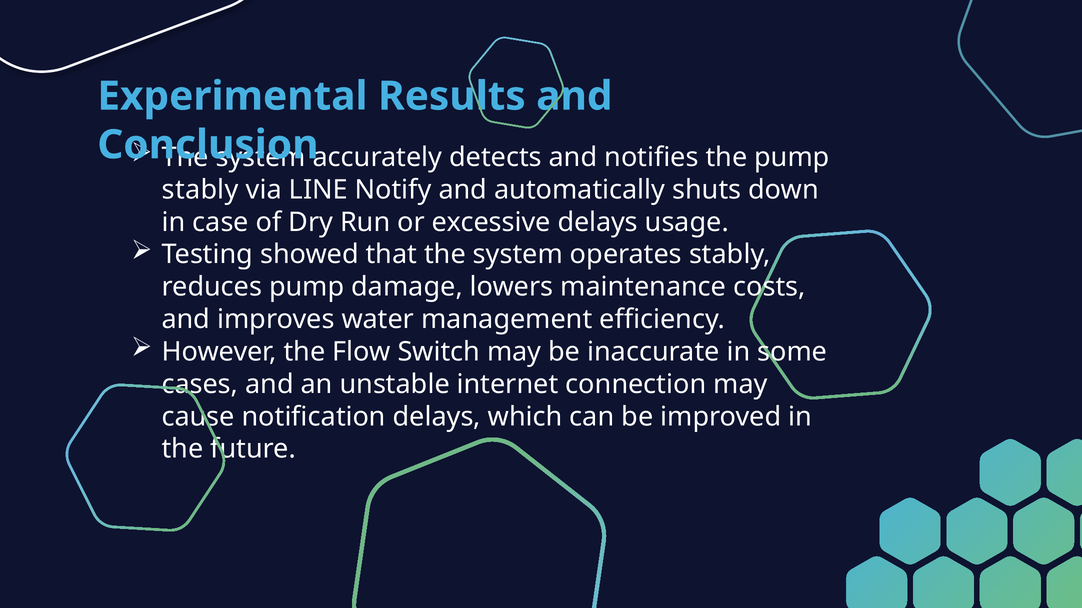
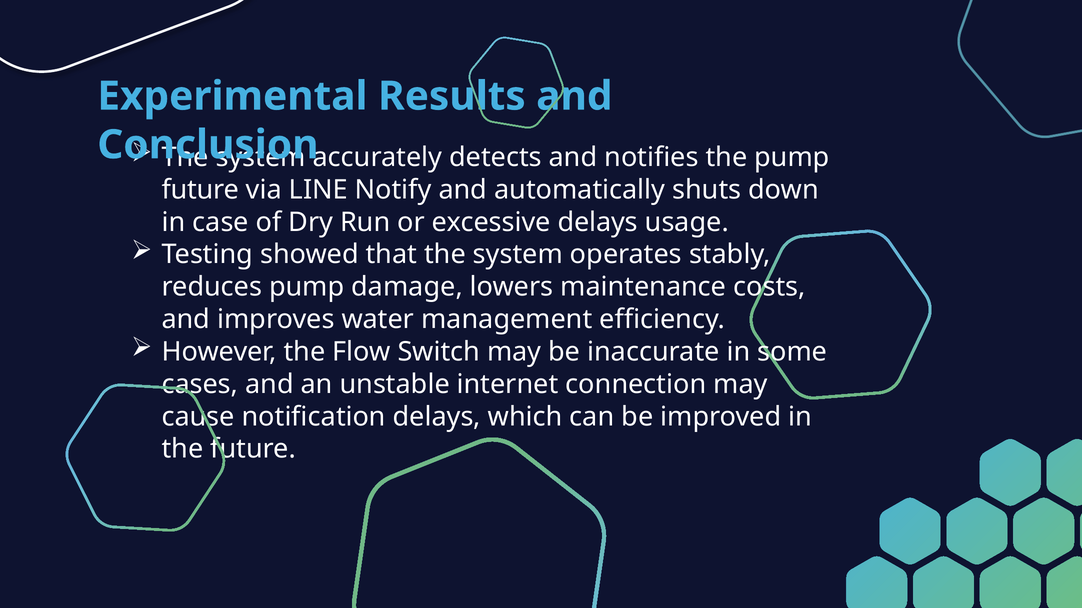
stably at (200, 190): stably -> future
